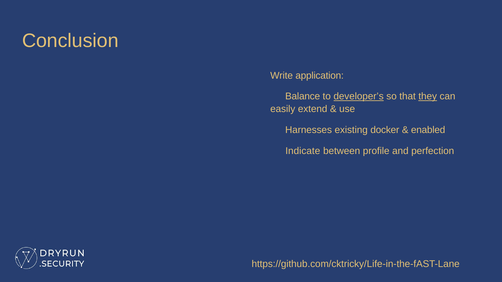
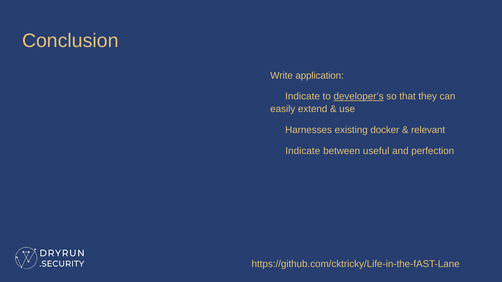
Balance at (303, 97): Balance -> Indicate
they underline: present -> none
enabled: enabled -> relevant
profile: profile -> useful
